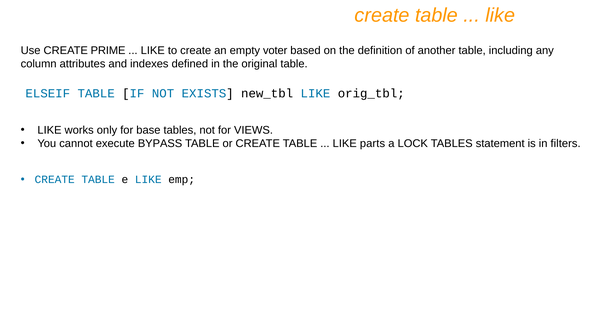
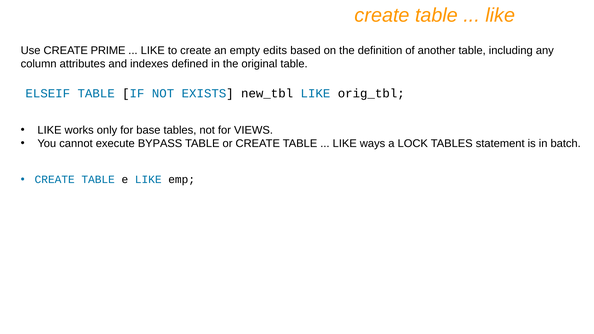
voter: voter -> edits
parts: parts -> ways
filters: filters -> batch
